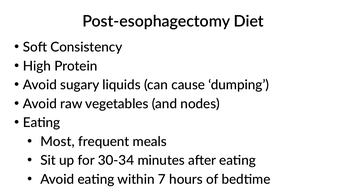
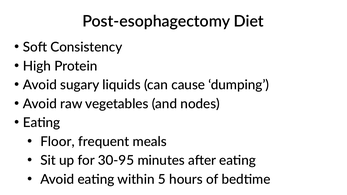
Most: Most -> Floor
30-34: 30-34 -> 30-95
7: 7 -> 5
